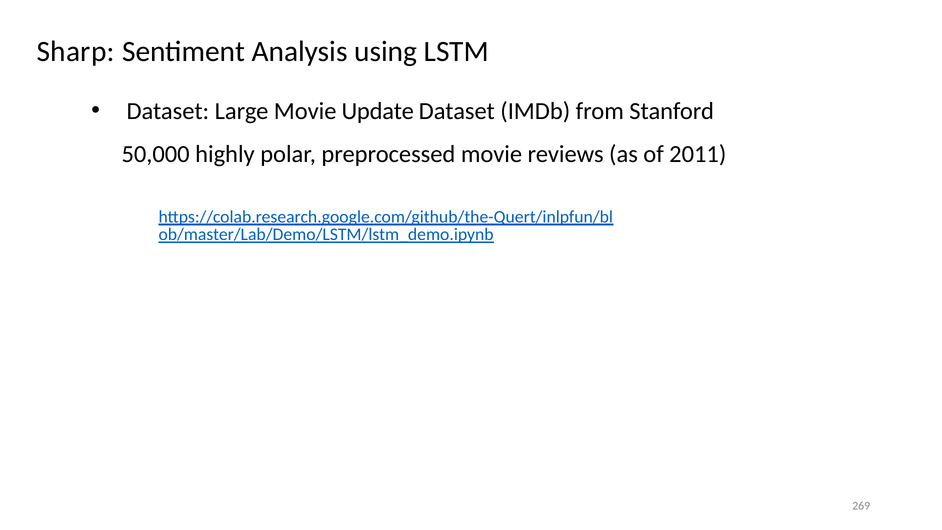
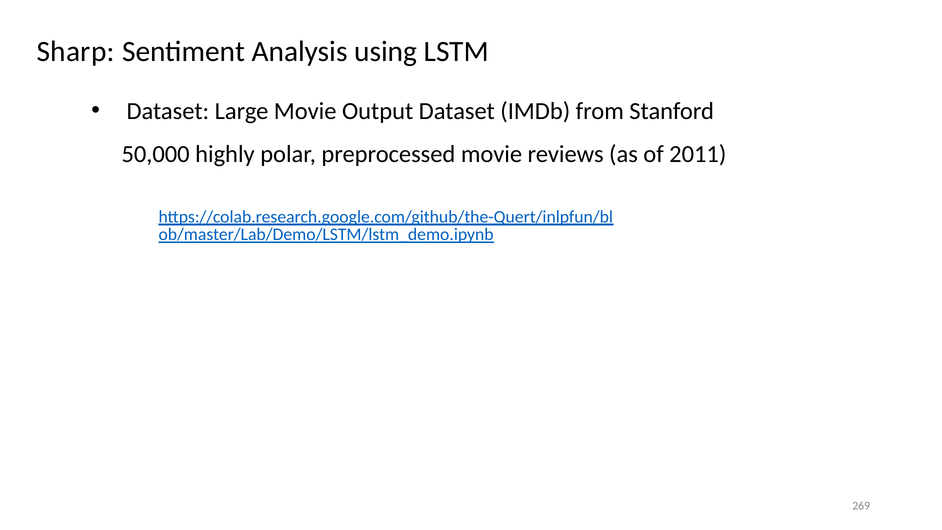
Update: Update -> Output
